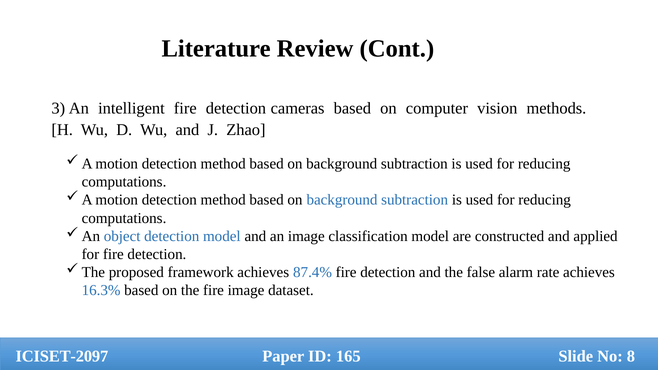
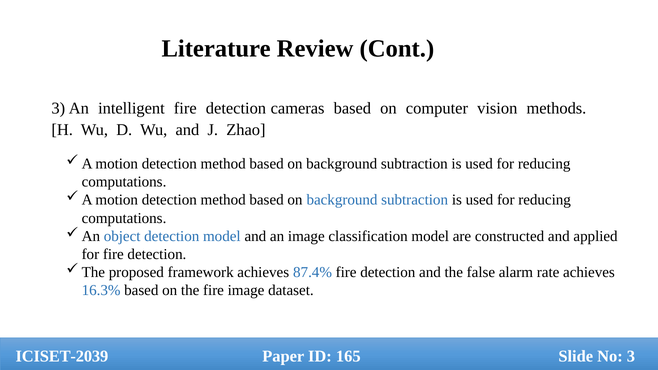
ICISET-2097: ICISET-2097 -> ICISET-2039
No 8: 8 -> 3
